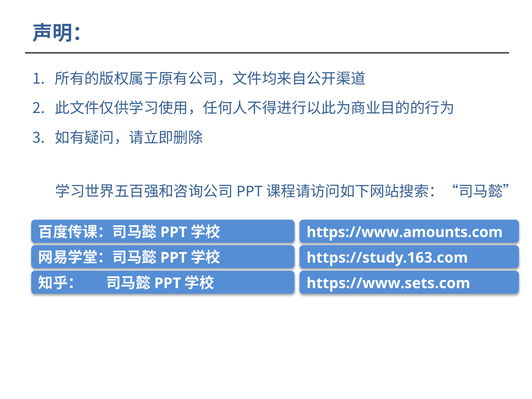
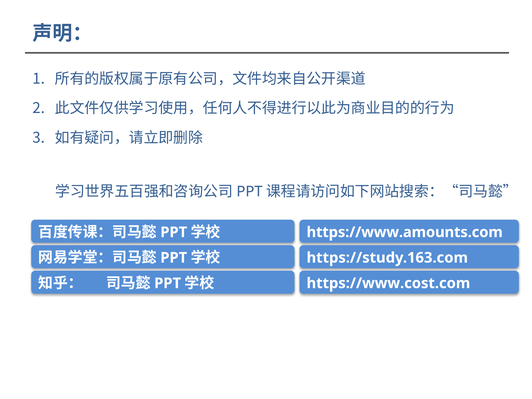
https://www.sets.com: https://www.sets.com -> https://www.cost.com
